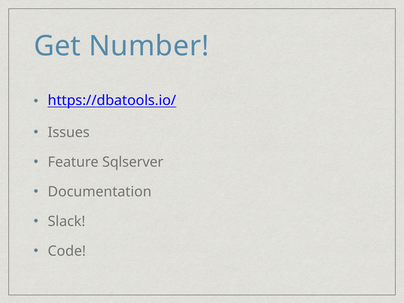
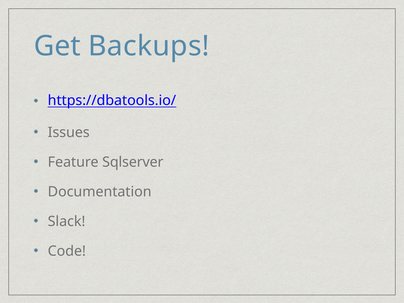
Number: Number -> Backups
